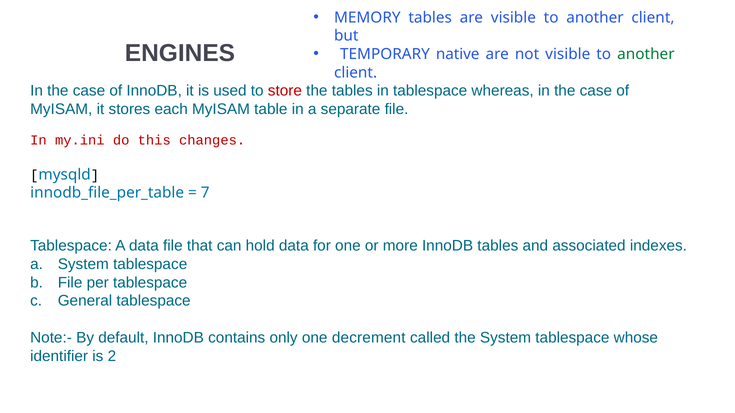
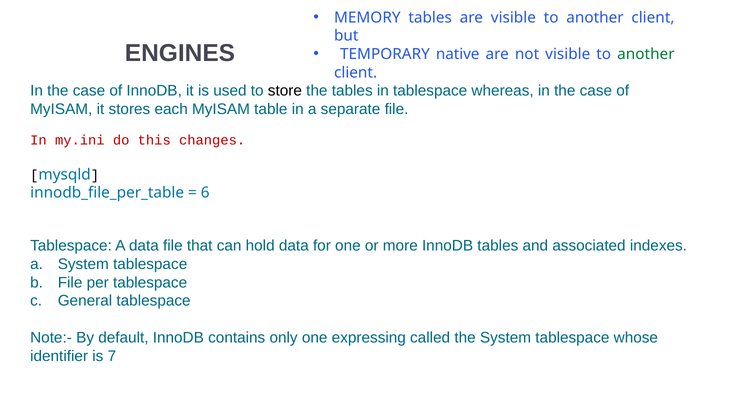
store colour: red -> black
7: 7 -> 6
decrement: decrement -> expressing
2: 2 -> 7
